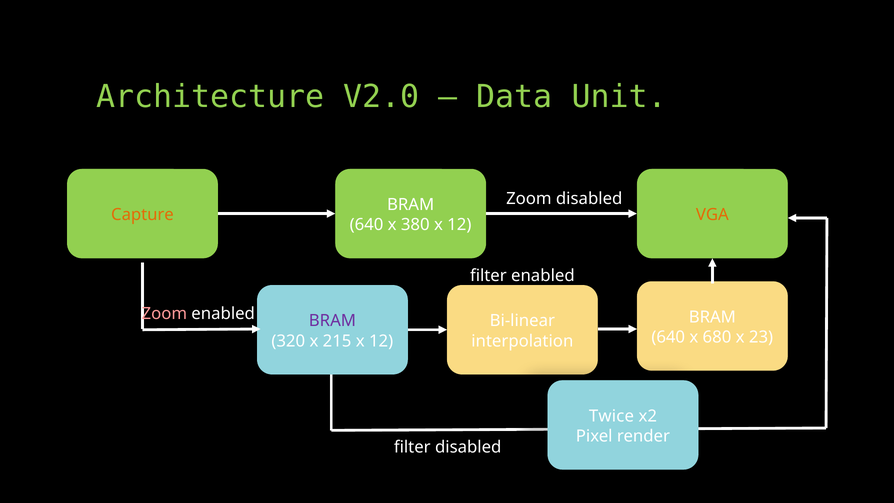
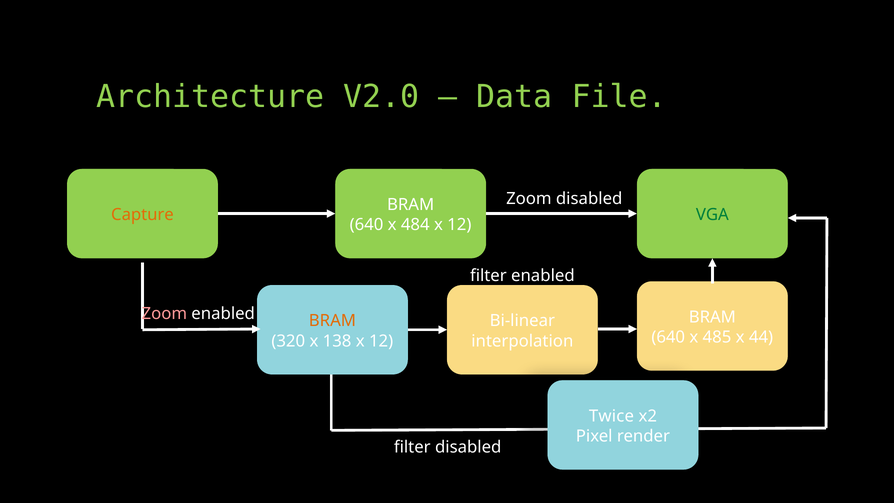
Unit: Unit -> File
VGA colour: orange -> green
380: 380 -> 484
BRAM at (332, 321) colour: purple -> orange
680: 680 -> 485
23: 23 -> 44
215: 215 -> 138
